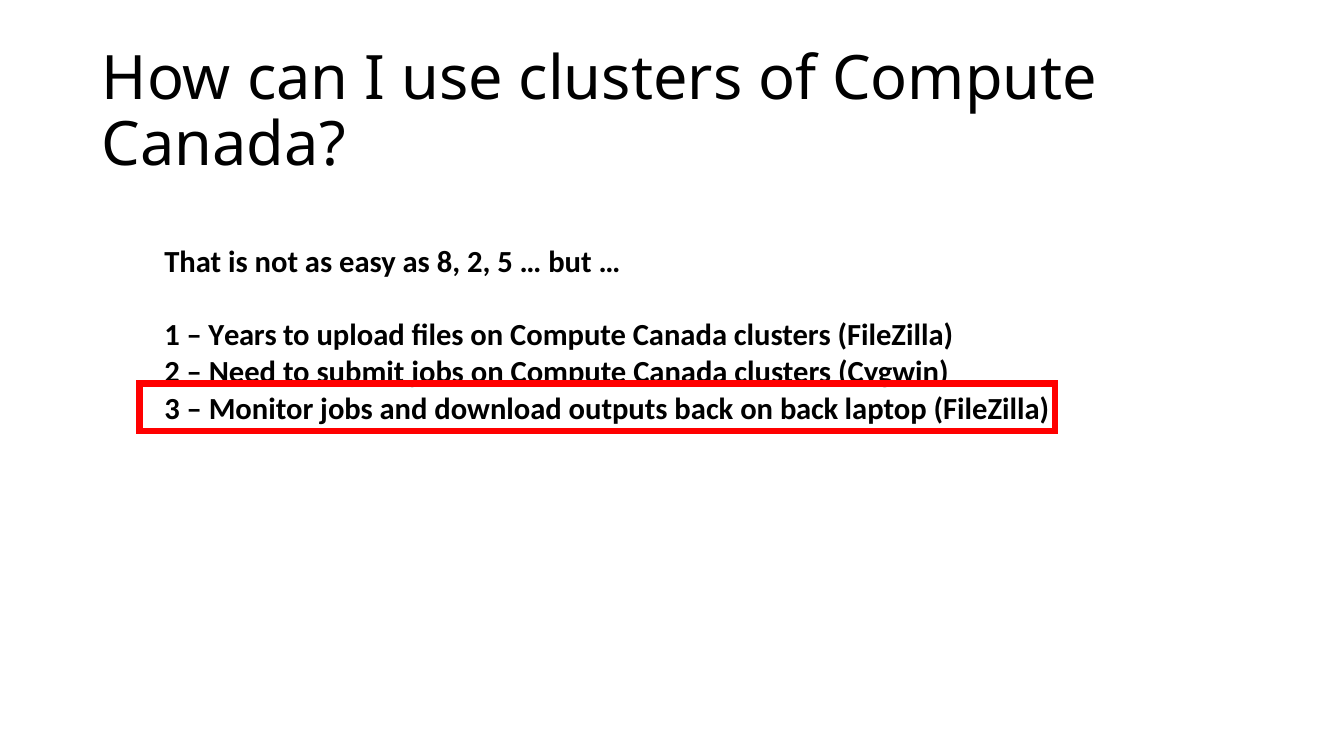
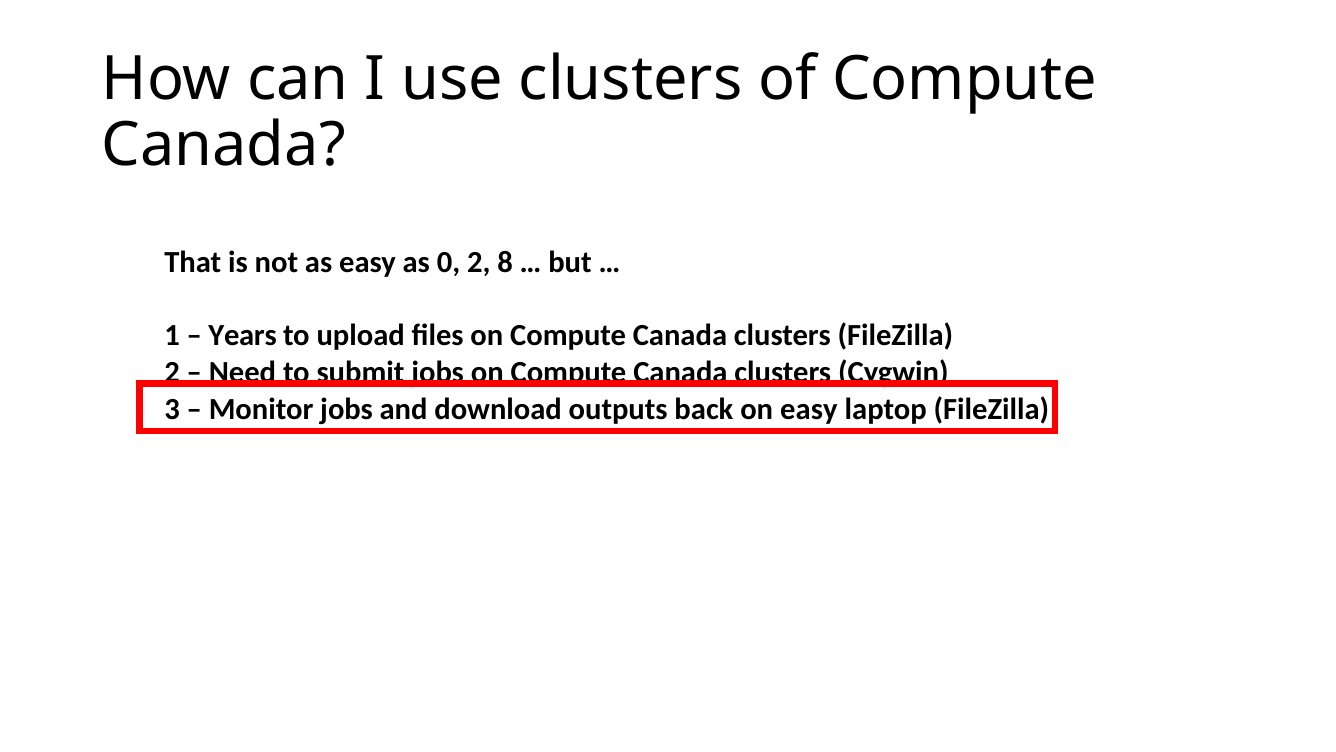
8: 8 -> 0
5: 5 -> 8
on back: back -> easy
